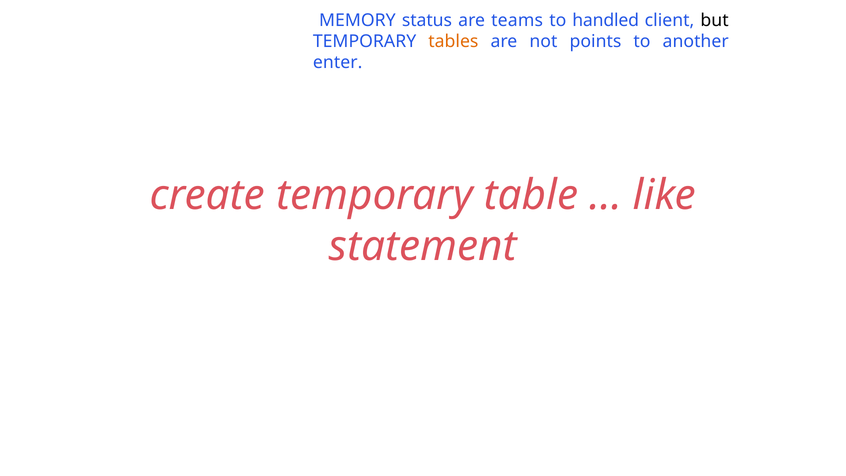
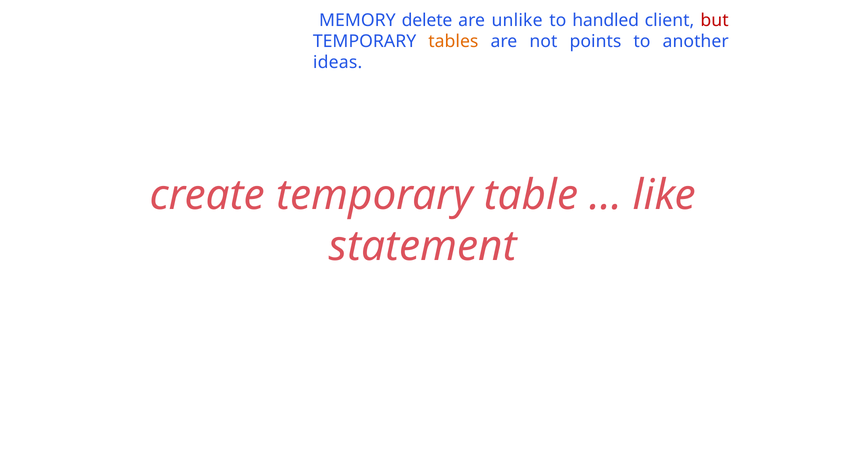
status: status -> delete
teams: teams -> unlike
but colour: black -> red
enter: enter -> ideas
